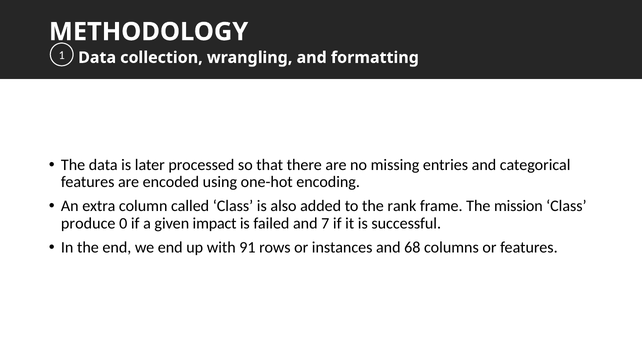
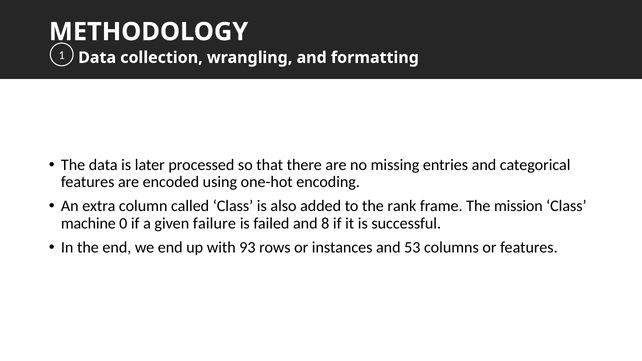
produce: produce -> machine
impact: impact -> failure
7: 7 -> 8
91: 91 -> 93
68: 68 -> 53
